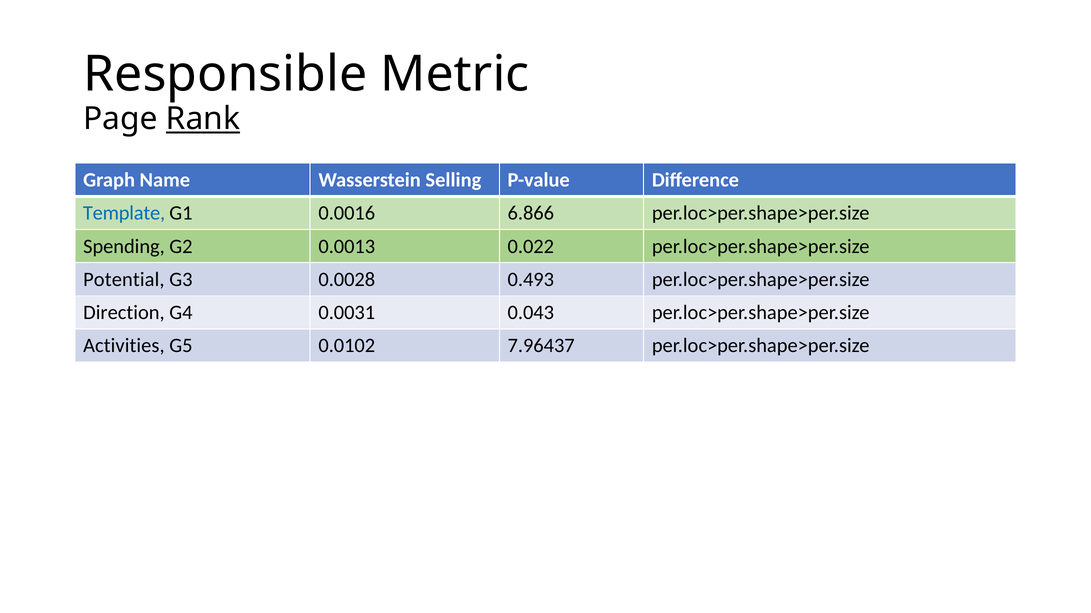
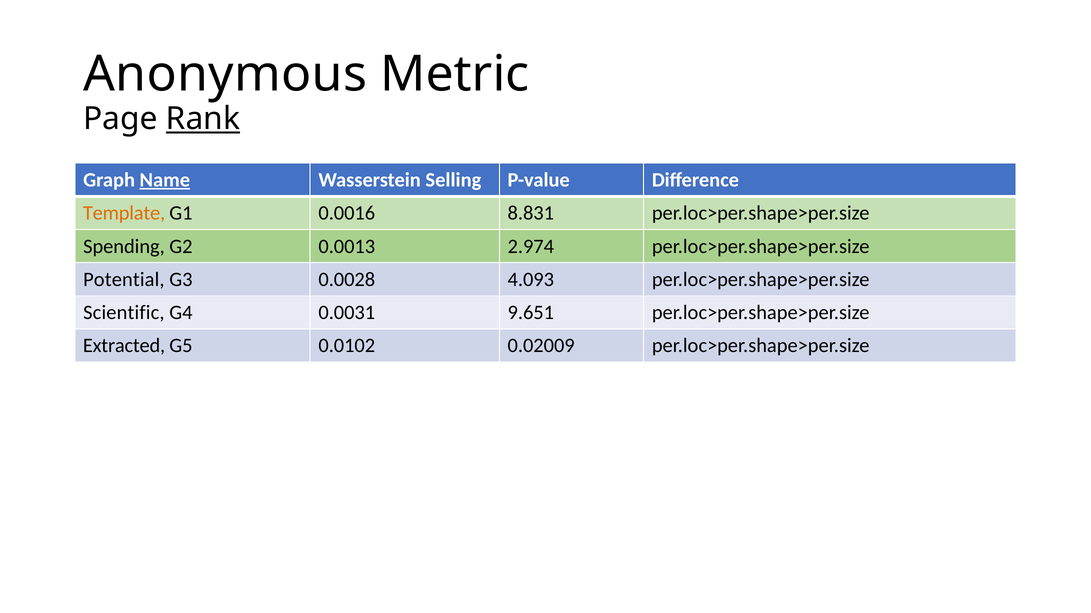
Responsible: Responsible -> Anonymous
Name underline: none -> present
Template colour: blue -> orange
6.866: 6.866 -> 8.831
0.022: 0.022 -> 2.974
0.493: 0.493 -> 4.093
Direction: Direction -> Scientific
0.043: 0.043 -> 9.651
Activities: Activities -> Extracted
7.96437: 7.96437 -> 0.02009
